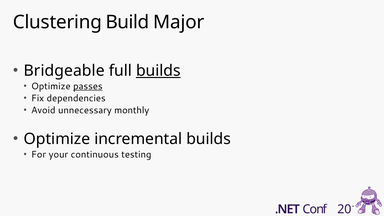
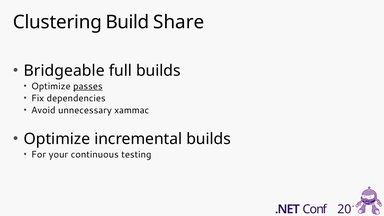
Major: Major -> Share
builds at (158, 71) underline: present -> none
monthly: monthly -> xammac
